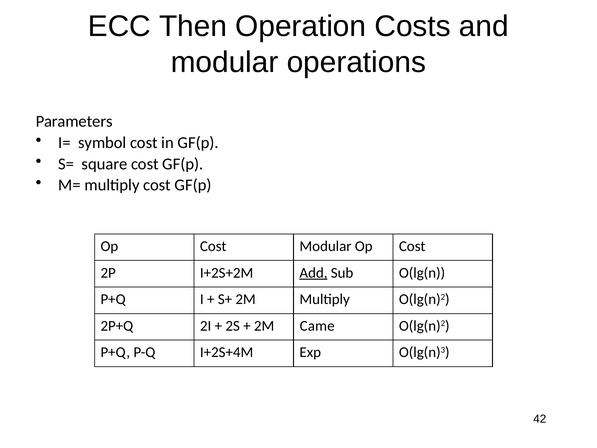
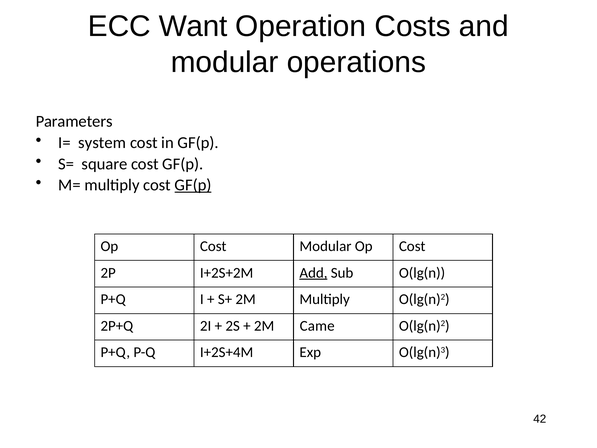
Then: Then -> Want
symbol: symbol -> system
GF(p at (193, 185) underline: none -> present
